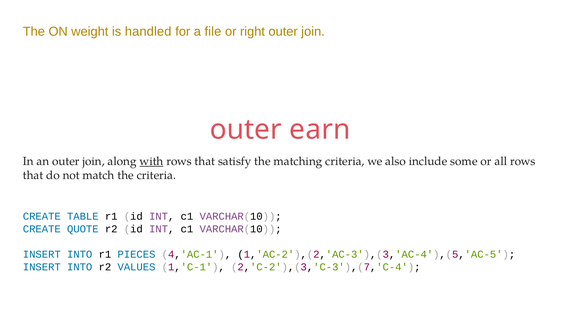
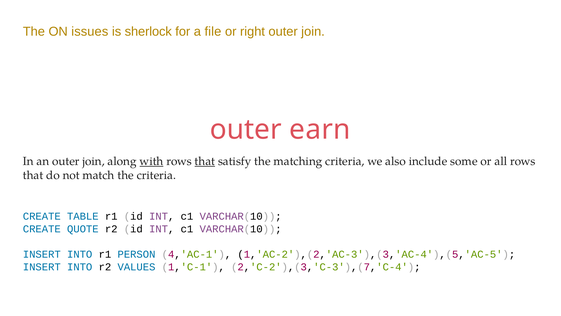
weight: weight -> issues
handled: handled -> sherlock
that at (205, 161) underline: none -> present
PIECES: PIECES -> PERSON
